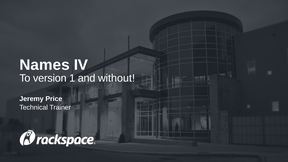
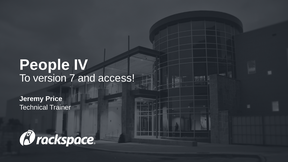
Names: Names -> People
1: 1 -> 7
without: without -> access
